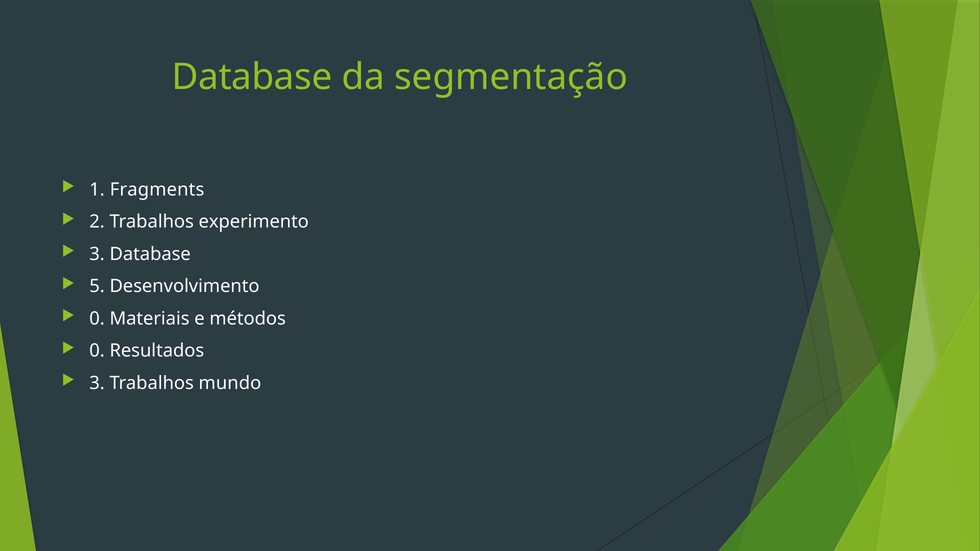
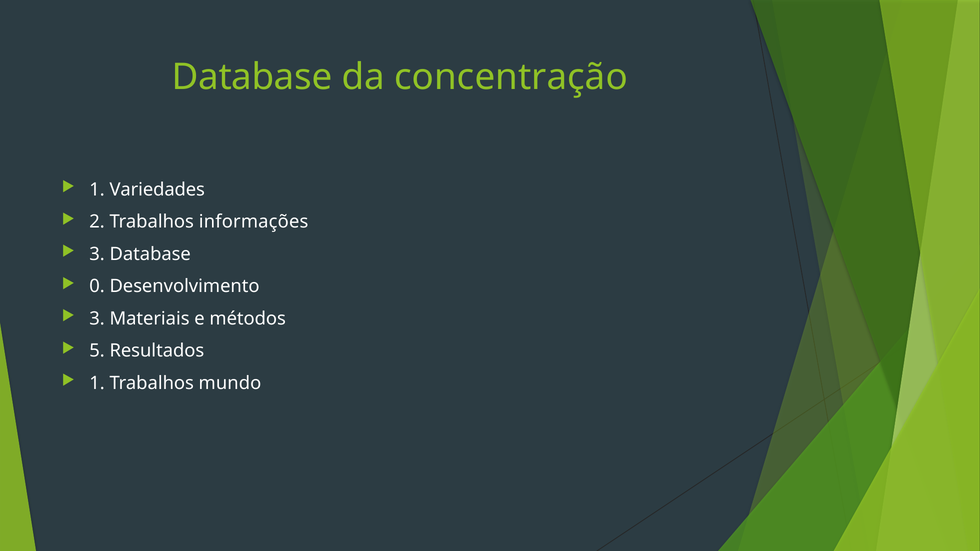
segmentação: segmentação -> concentração
Fragments: Fragments -> Variedades
experimento: experimento -> informações
5: 5 -> 0
0 at (97, 319): 0 -> 3
0 at (97, 351): 0 -> 5
3 at (97, 383): 3 -> 1
